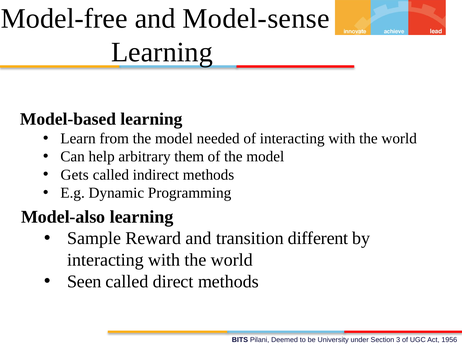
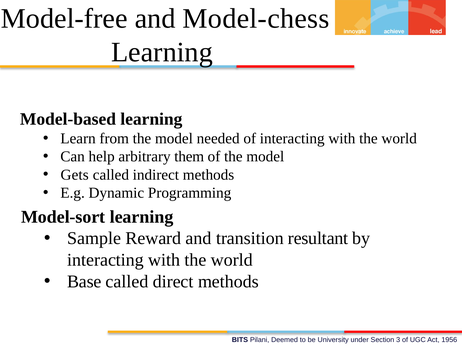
Model-sense: Model-sense -> Model-chess
Model-also: Model-also -> Model-sort
different: different -> resultant
Seen: Seen -> Base
